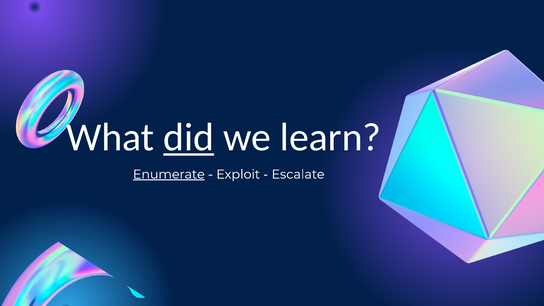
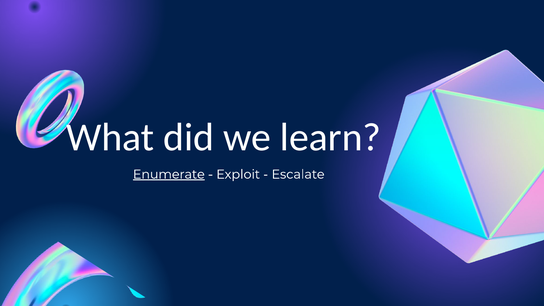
did underline: present -> none
